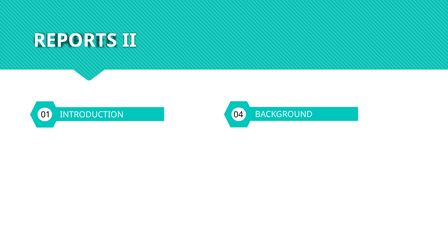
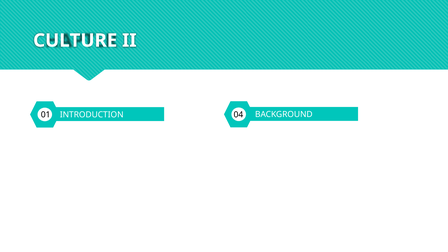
REPORTS: REPORTS -> CULTURE
